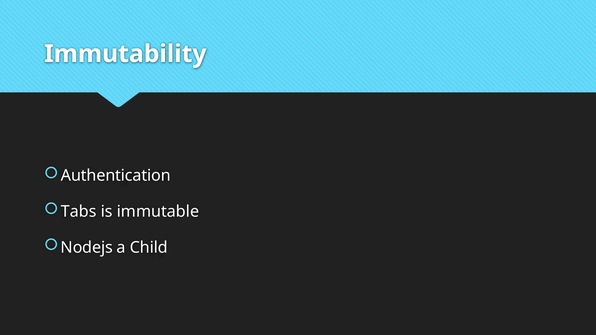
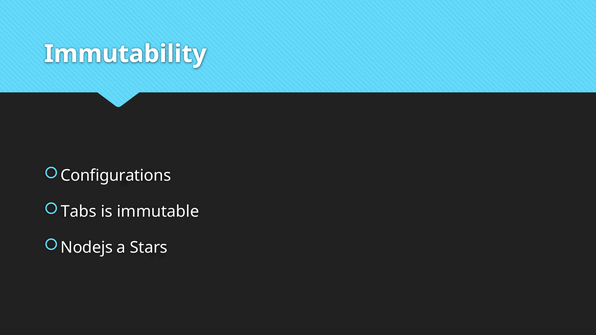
Authentication: Authentication -> Configurations
Child: Child -> Stars
